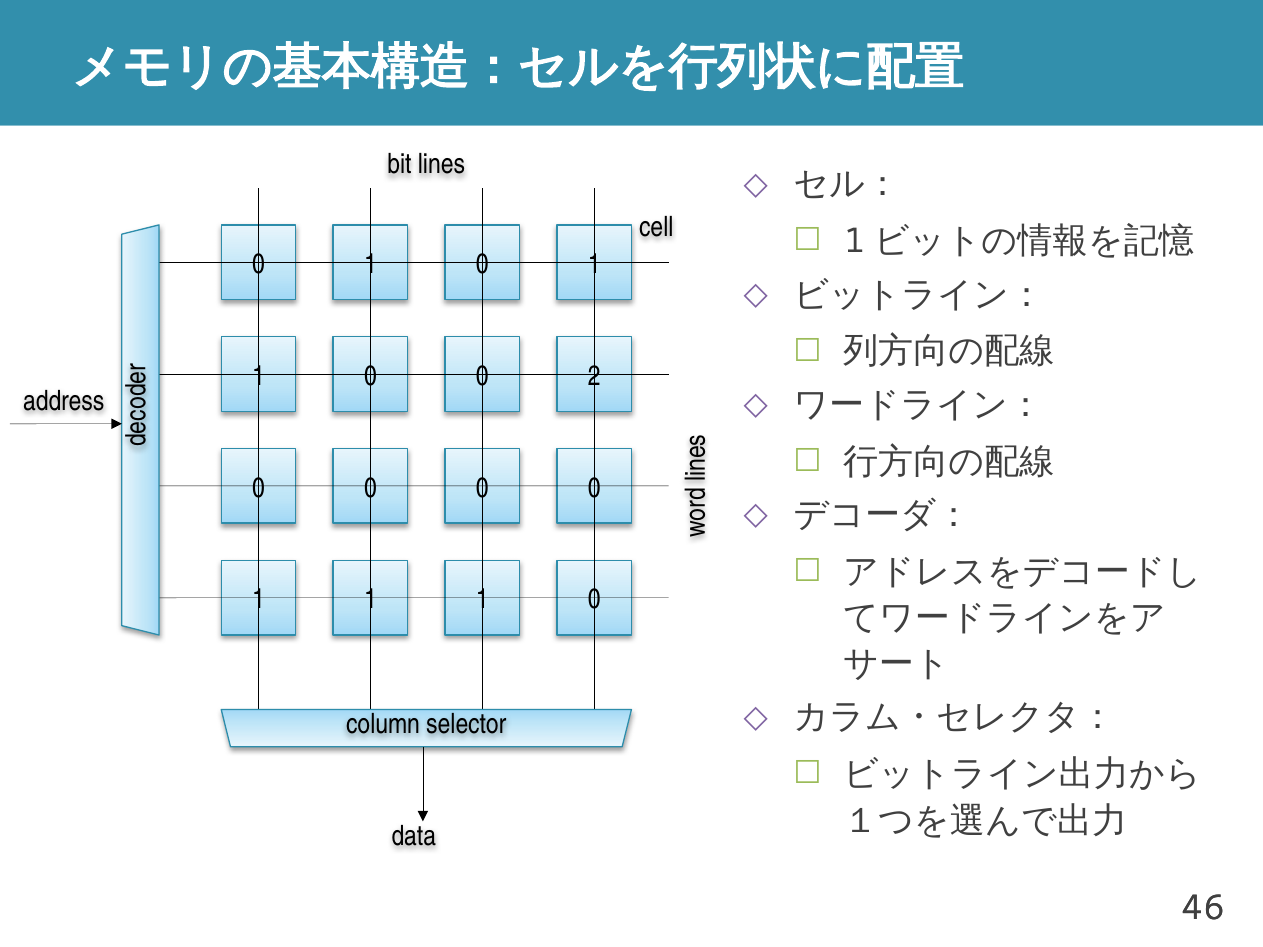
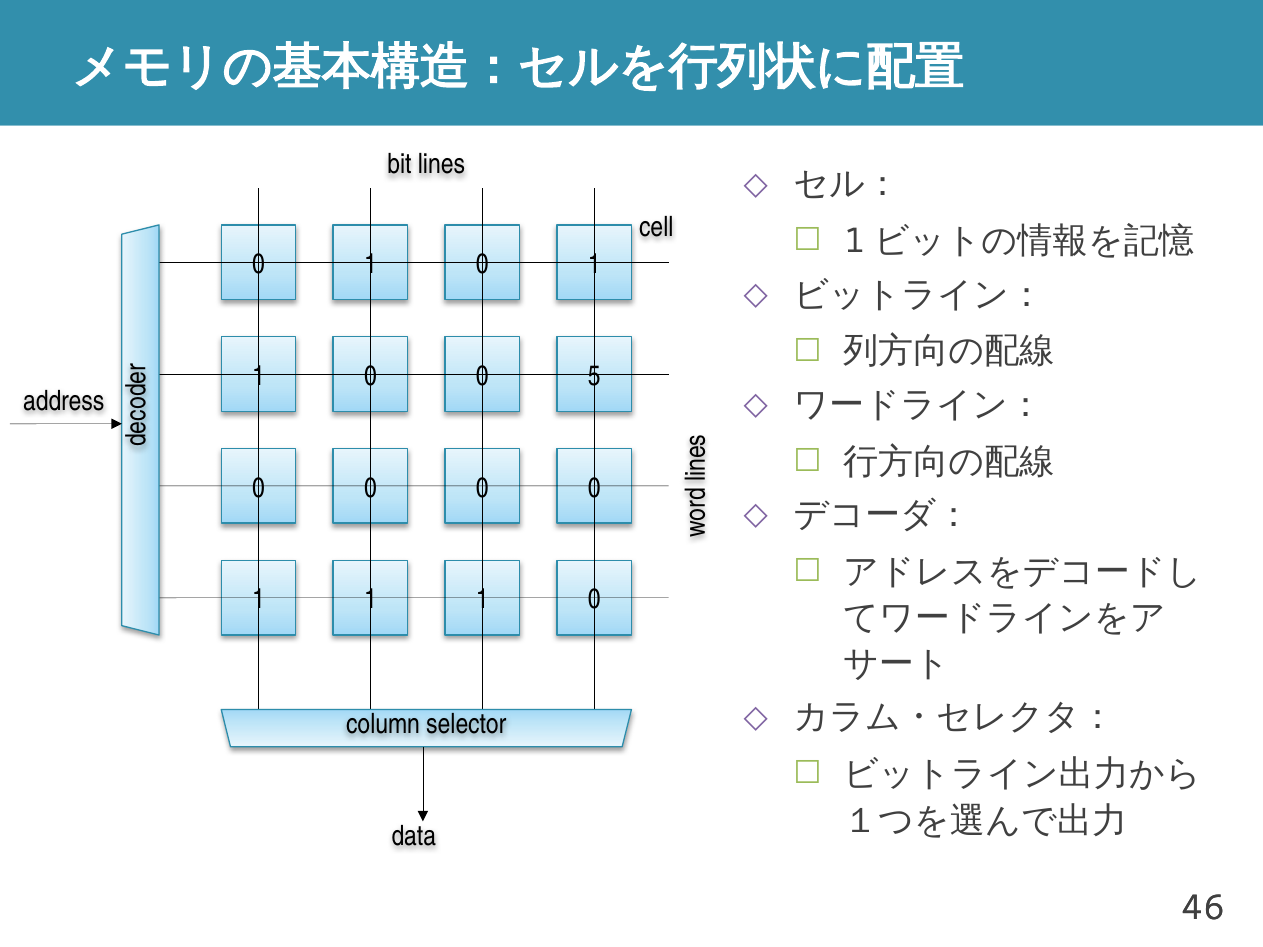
2: 2 -> 5
